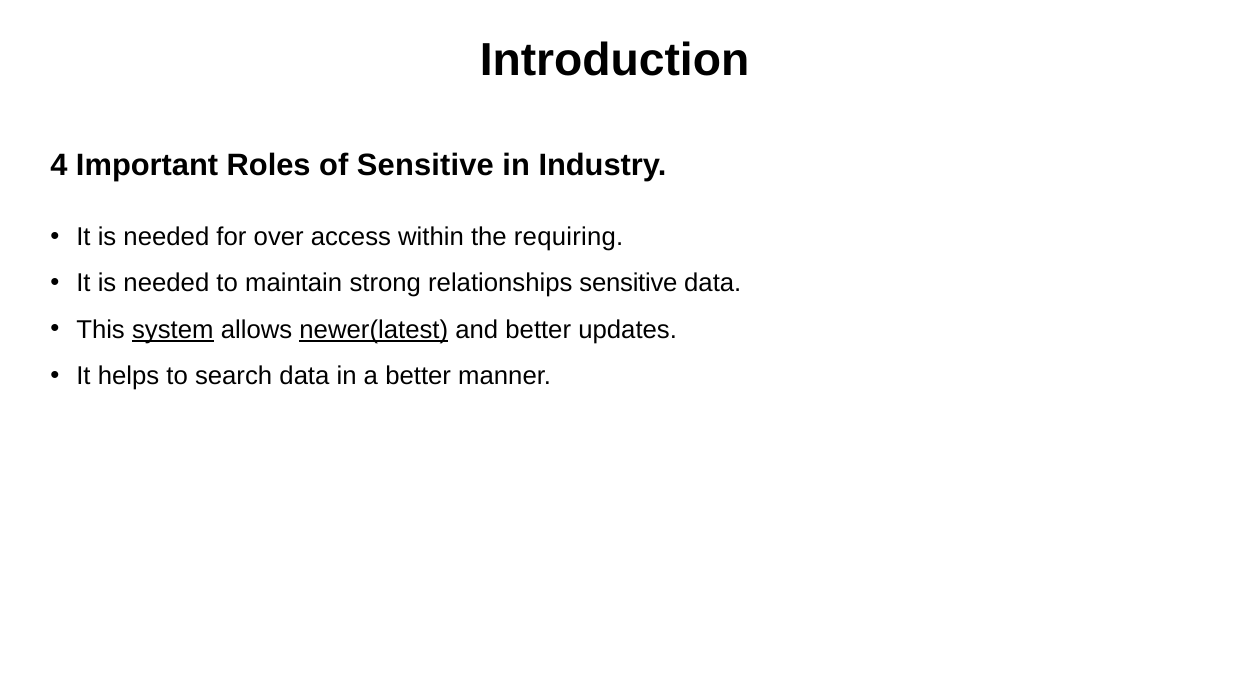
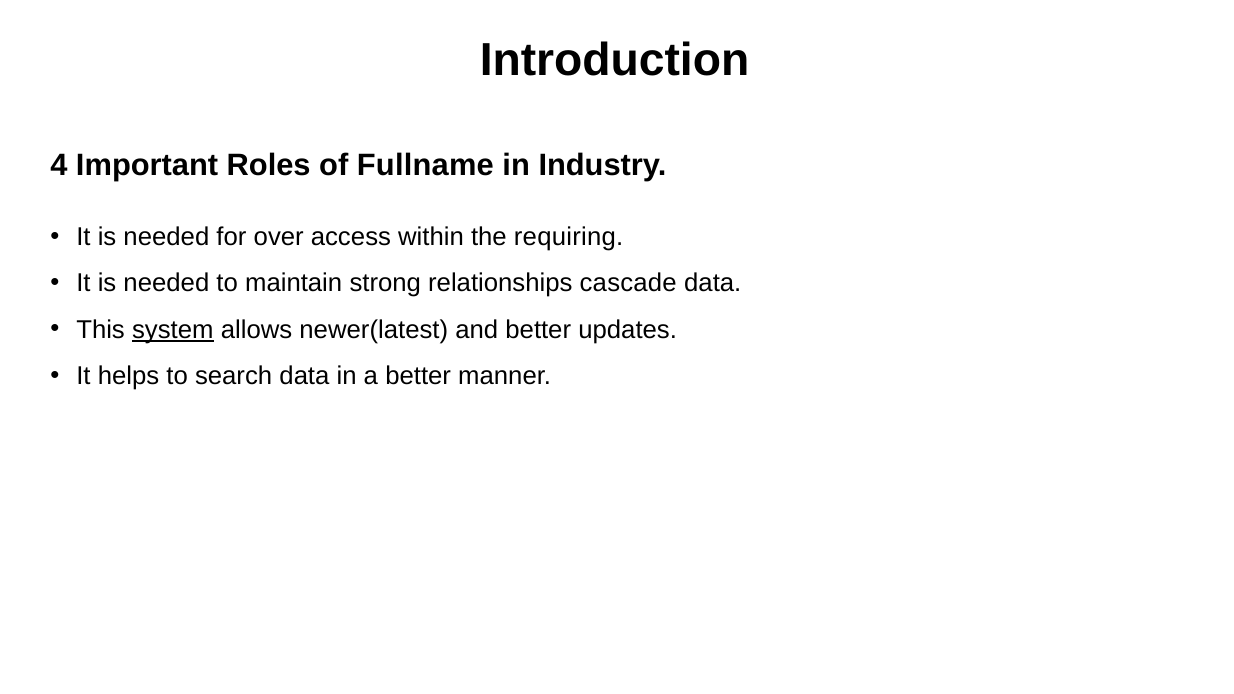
of Sensitive: Sensitive -> Fullname
relationships sensitive: sensitive -> cascade
newer(latest underline: present -> none
